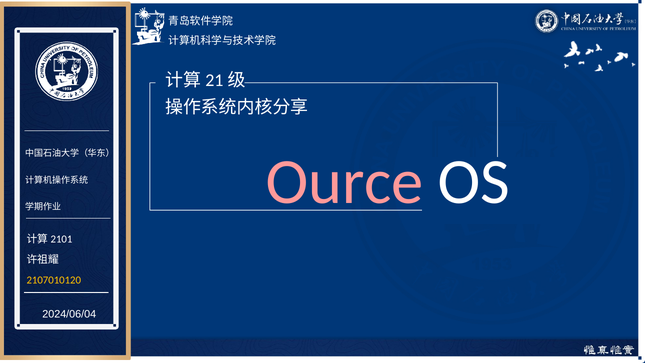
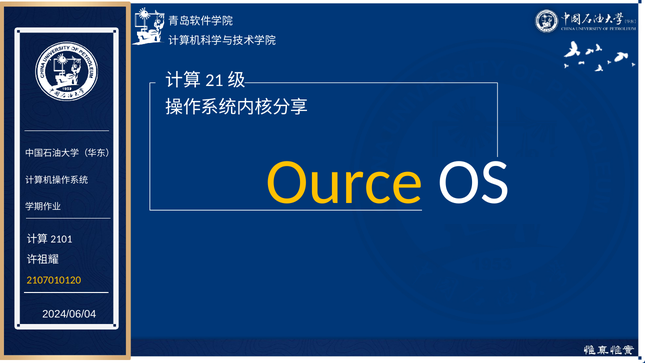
Ource colour: pink -> yellow
